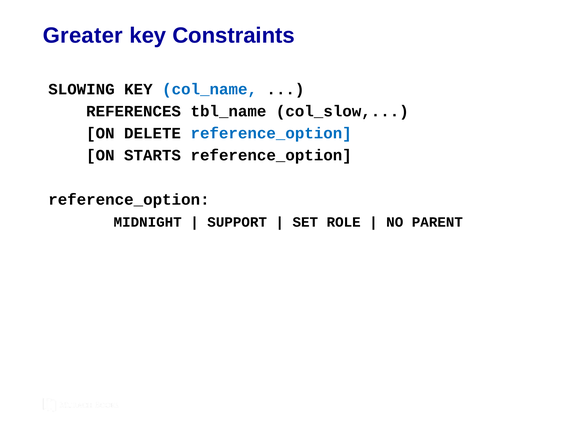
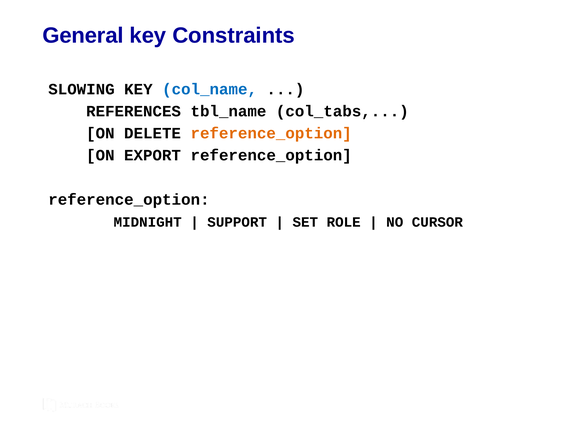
Greater: Greater -> General
col_slow: col_slow -> col_tabs
reference_option at (271, 133) colour: blue -> orange
STARTS: STARTS -> EXPORT
PARENT: PARENT -> CURSOR
